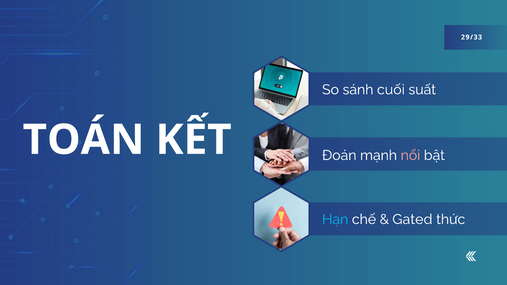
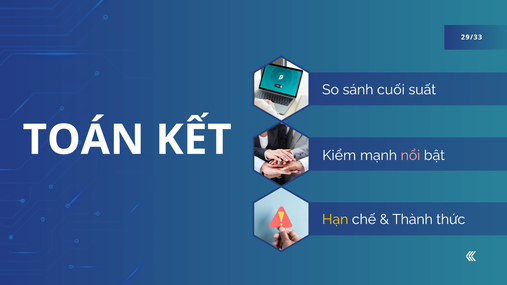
Đoán: Đoán -> Kiểm
Hạn colour: light blue -> yellow
Gated: Gated -> Thành
